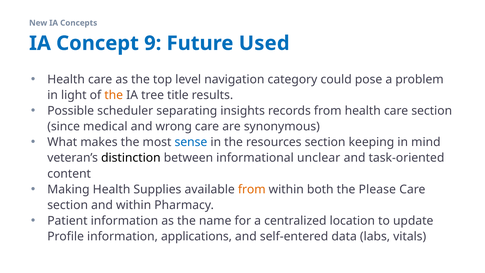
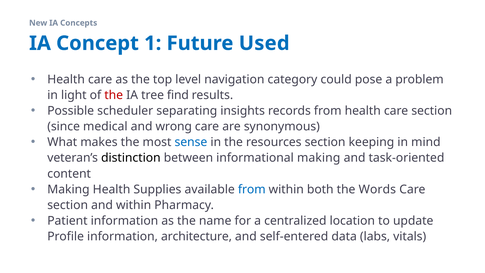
9: 9 -> 1
the at (114, 95) colour: orange -> red
title: title -> find
informational unclear: unclear -> making
from at (252, 189) colour: orange -> blue
Please: Please -> Words
applications: applications -> architecture
